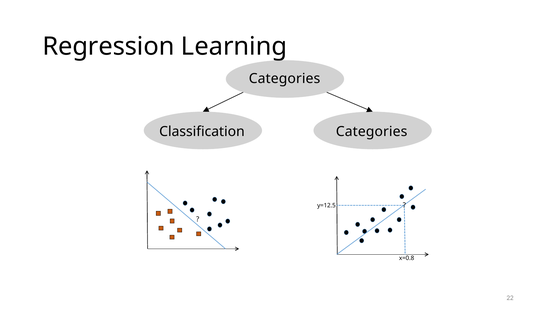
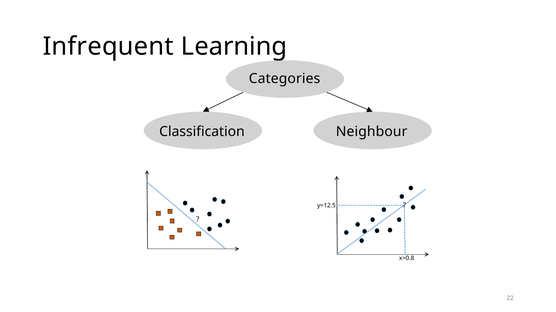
Regression: Regression -> Infrequent
Classification Categories: Categories -> Neighbour
